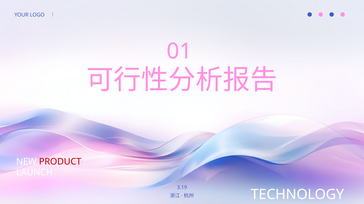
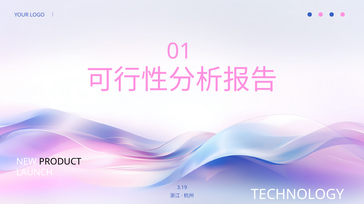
PRODUCT colour: red -> black
